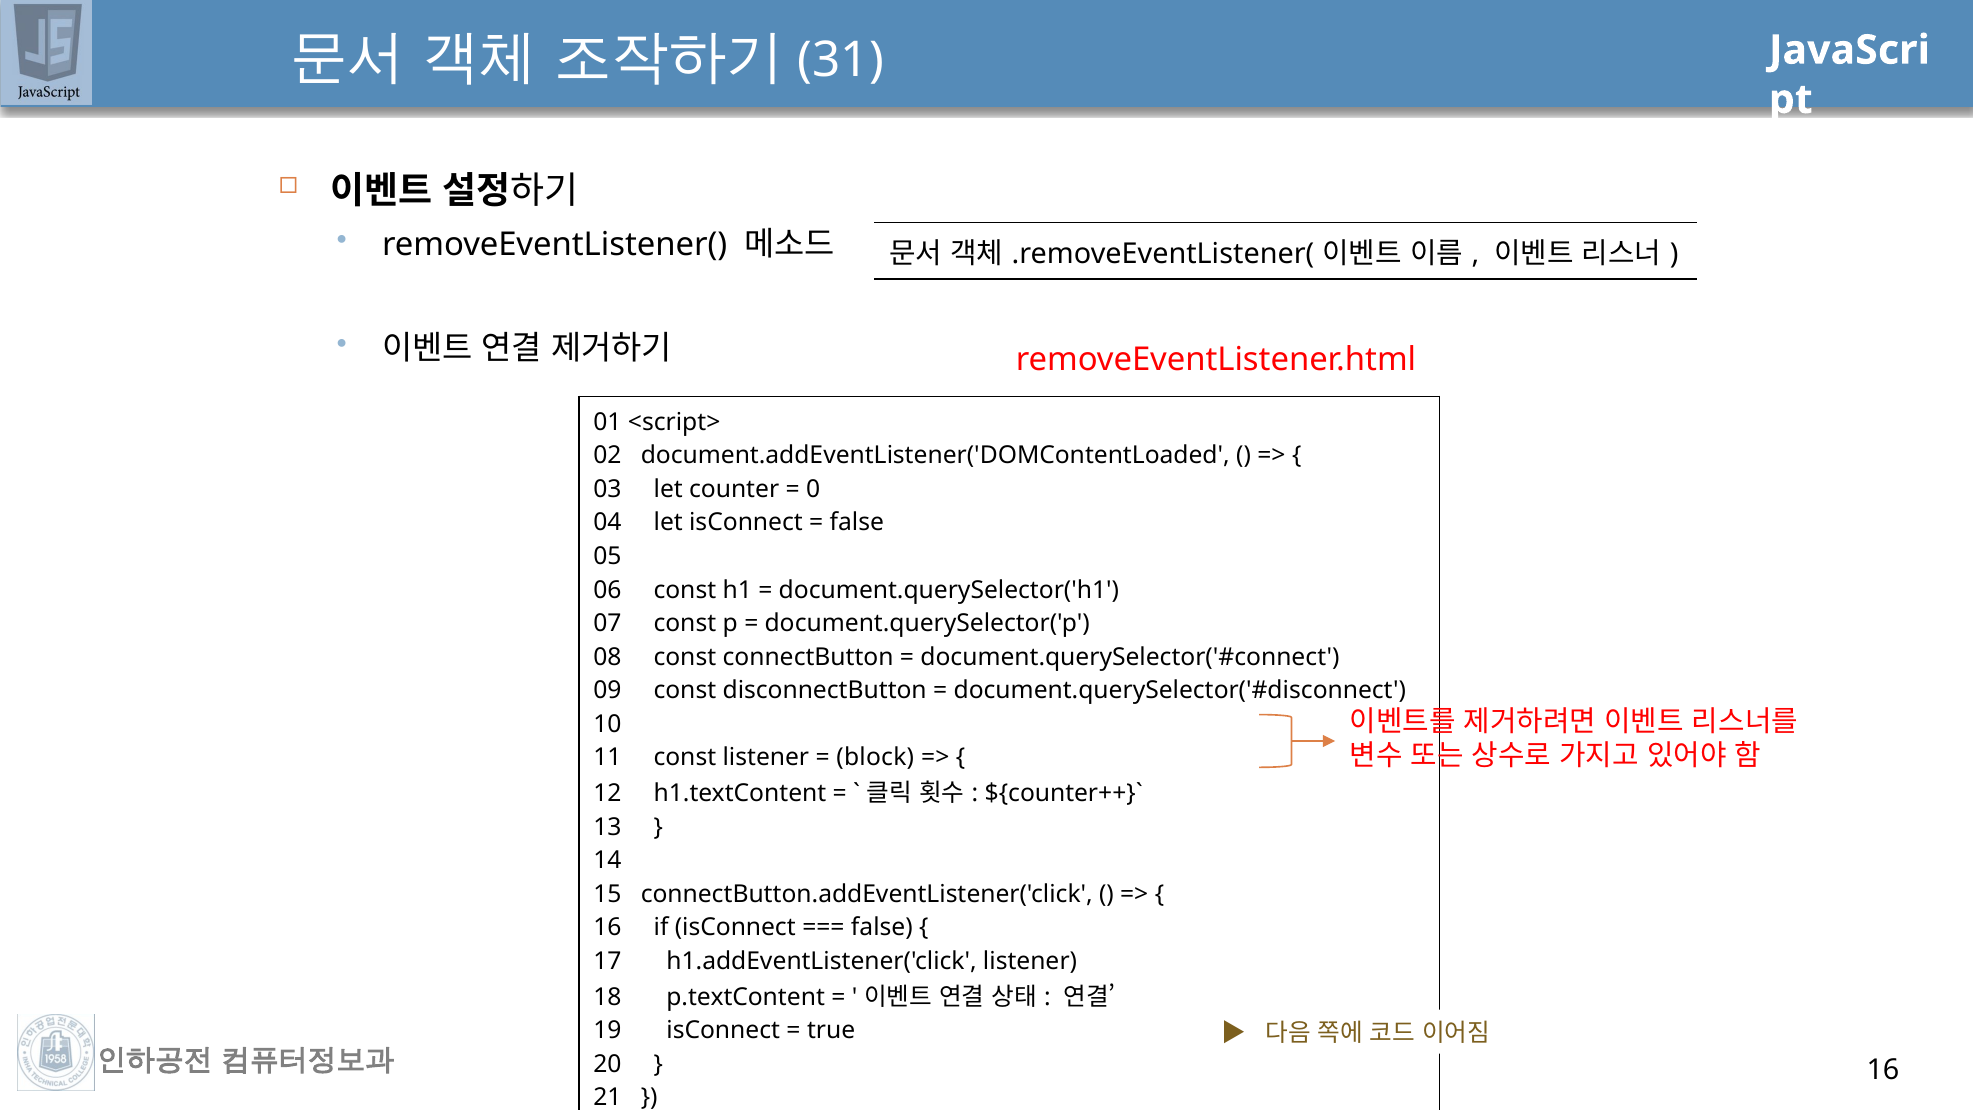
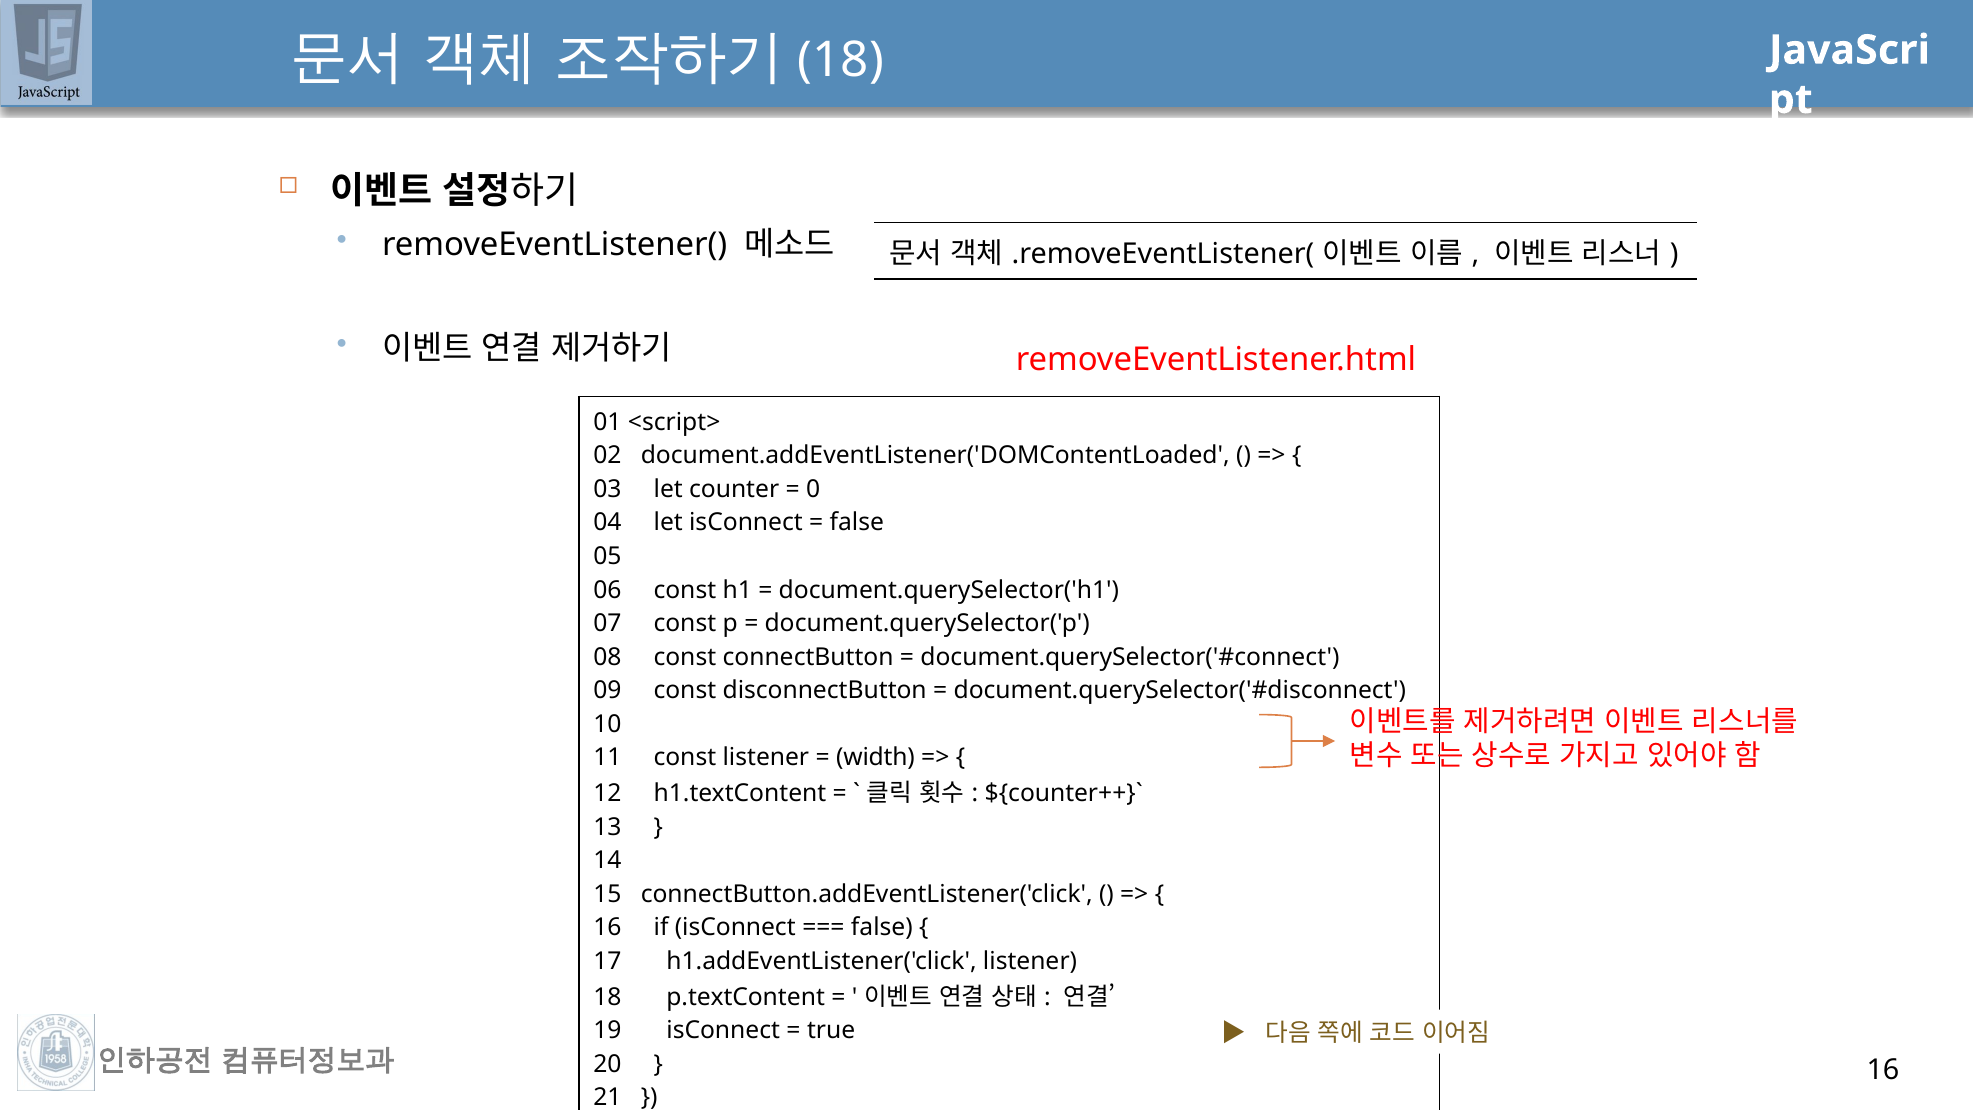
31 at (841, 61): 31 -> 18
block: block -> width
